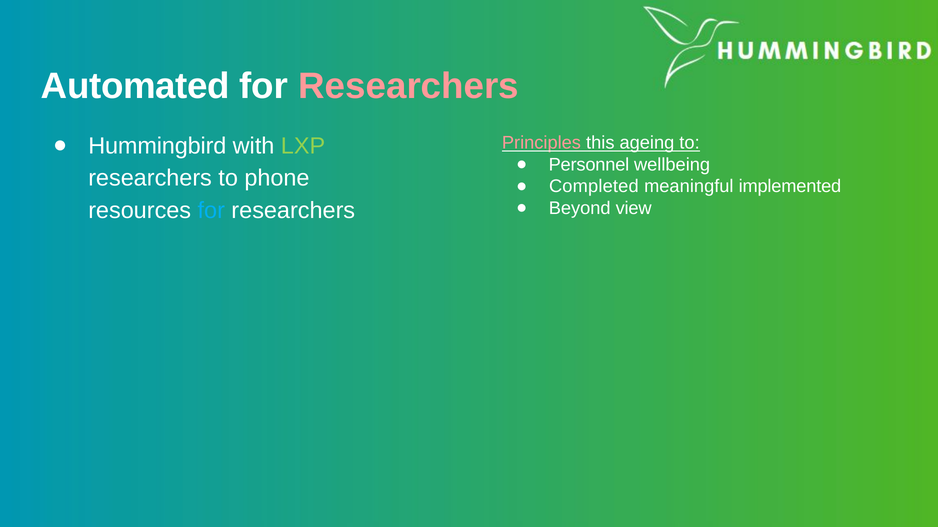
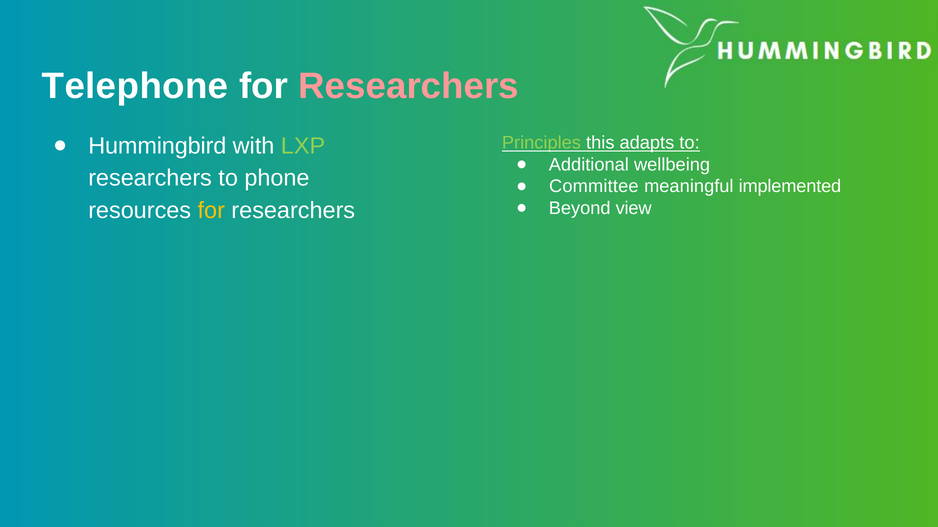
Automated: Automated -> Telephone
Principles colour: pink -> light green
ageing: ageing -> adapts
Personnel: Personnel -> Additional
Completed: Completed -> Committee
for at (211, 211) colour: light blue -> yellow
